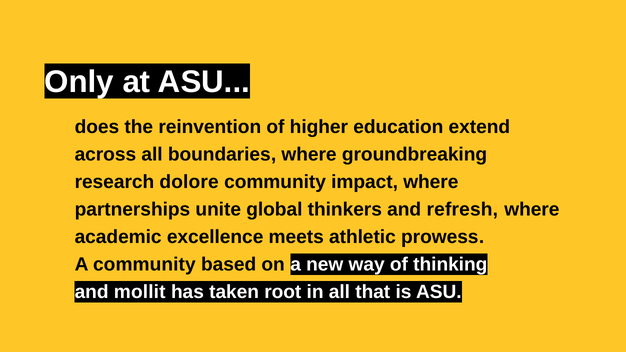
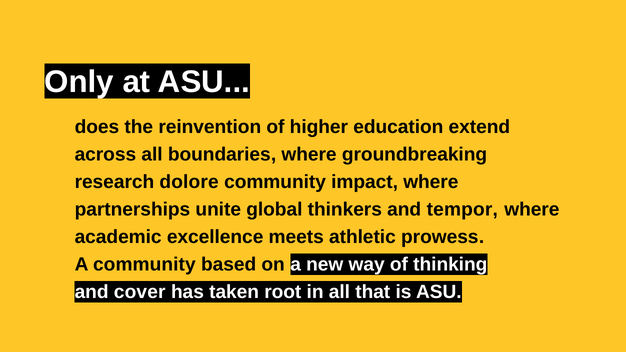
refresh: refresh -> tempor
mollit: mollit -> cover
